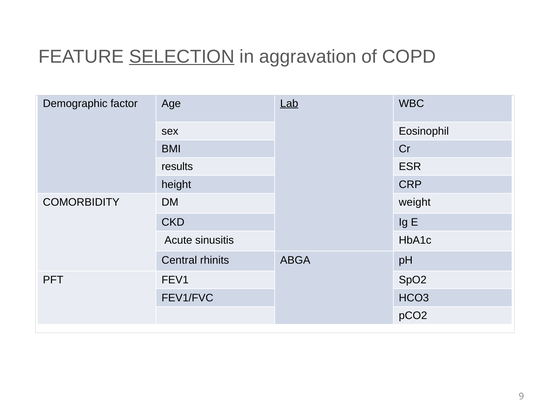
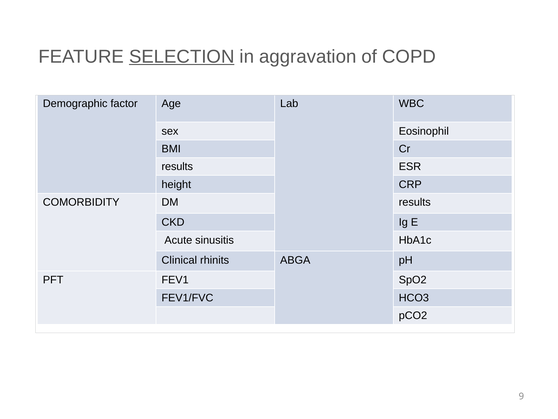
Lab underline: present -> none
DM weight: weight -> results
Central: Central -> Clinical
